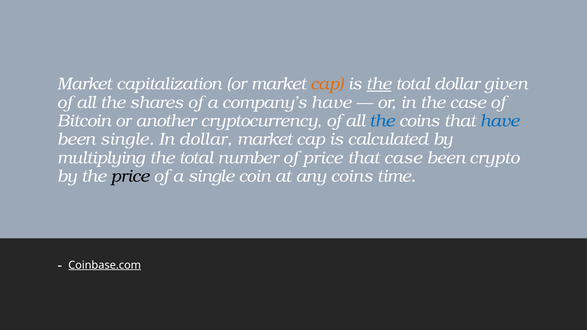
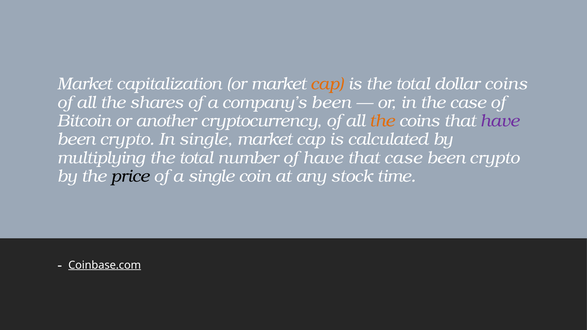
the at (379, 84) underline: present -> none
dollar given: given -> coins
company’s have: have -> been
the at (382, 121) colour: blue -> orange
have at (500, 121) colour: blue -> purple
single at (127, 139): single -> crypto
In dollar: dollar -> single
of price: price -> have
any coins: coins -> stock
